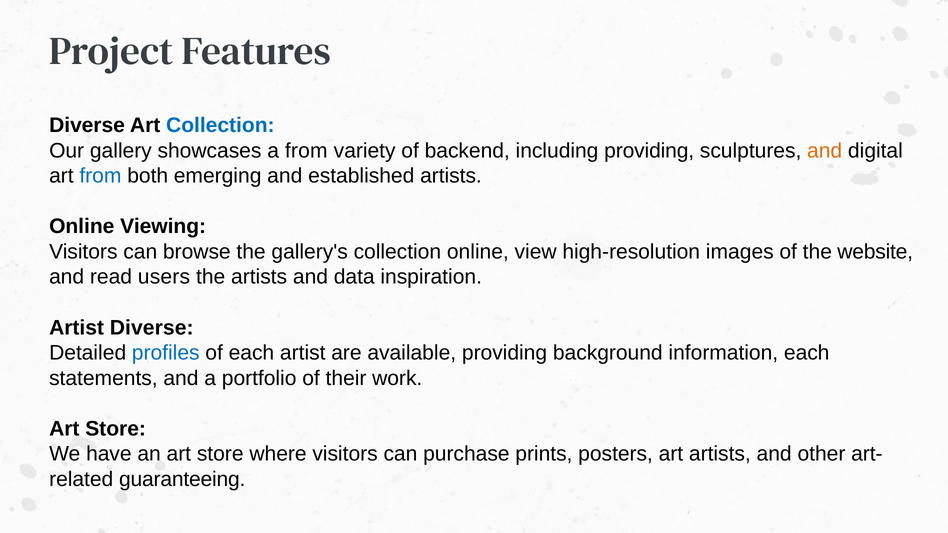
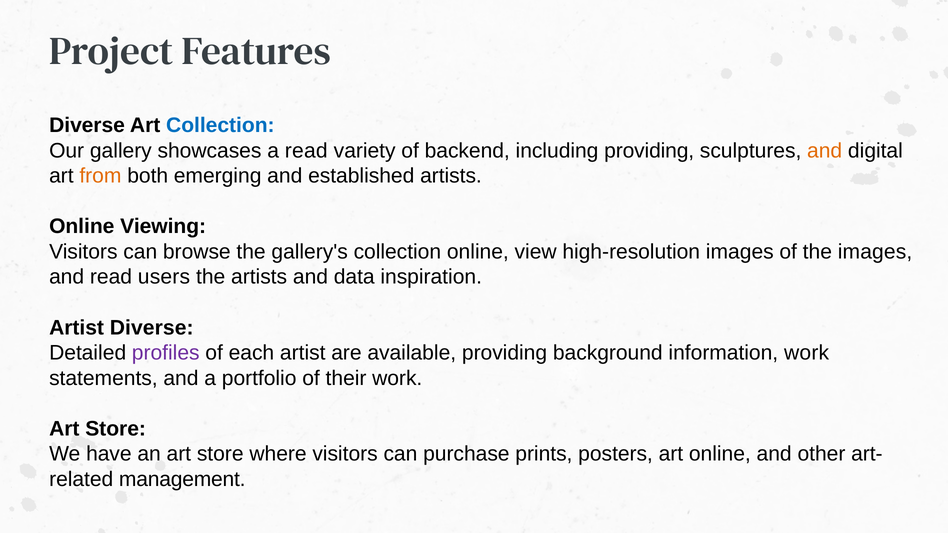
a from: from -> read
from at (100, 176) colour: blue -> orange
the website: website -> images
profiles colour: blue -> purple
information each: each -> work
art artists: artists -> online
guaranteeing: guaranteeing -> management
